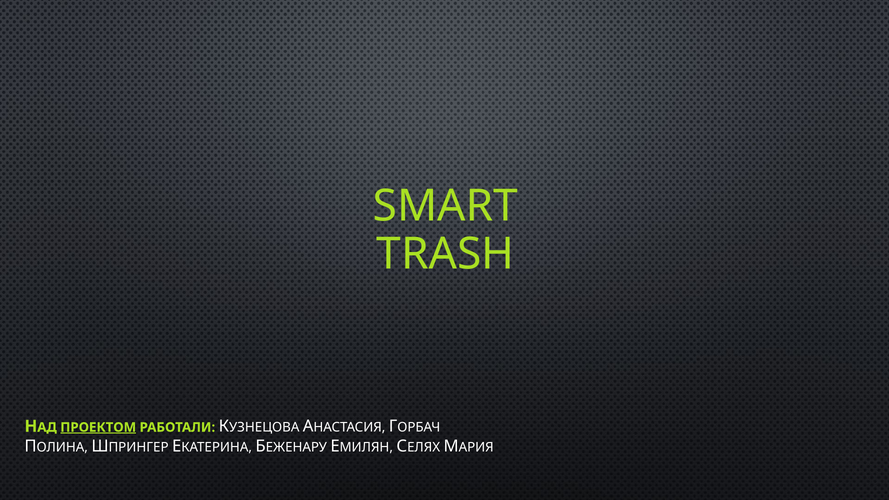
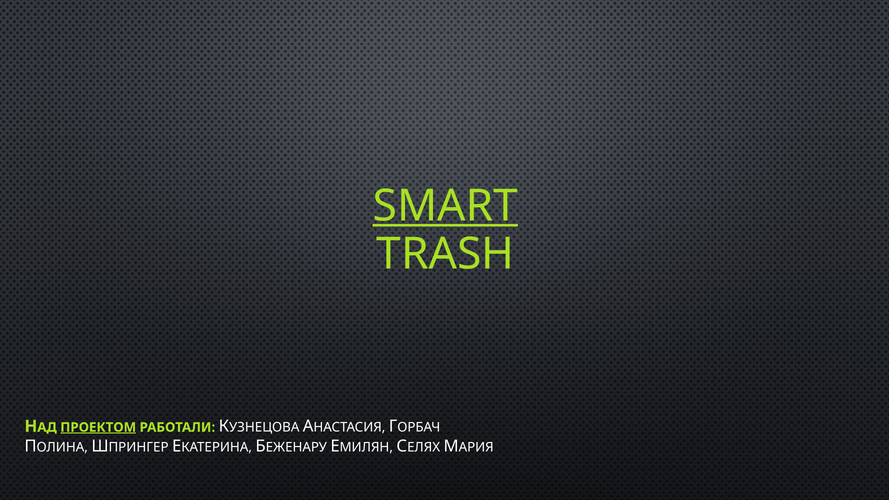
SMART underline: none -> present
